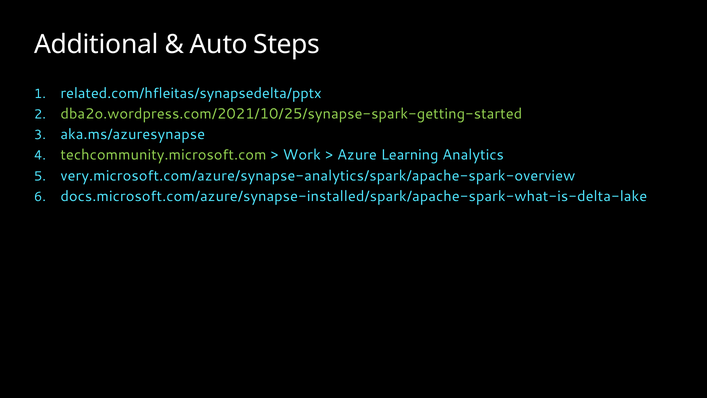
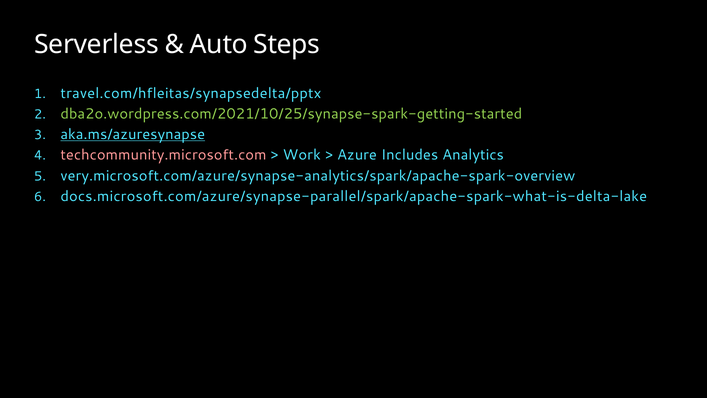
Additional: Additional -> Serverless
related.com/hfleitas/synapsedelta/pptx: related.com/hfleitas/synapsedelta/pptx -> travel.com/hfleitas/synapsedelta/pptx
aka.ms/azuresynapse underline: none -> present
techcommunity.microsoft.com colour: light green -> pink
Learning: Learning -> Includes
docs.microsoft.com/azure/synapse-installed/spark/apache-spark-what-is-delta-lake: docs.microsoft.com/azure/synapse-installed/spark/apache-spark-what-is-delta-lake -> docs.microsoft.com/azure/synapse-parallel/spark/apache-spark-what-is-delta-lake
